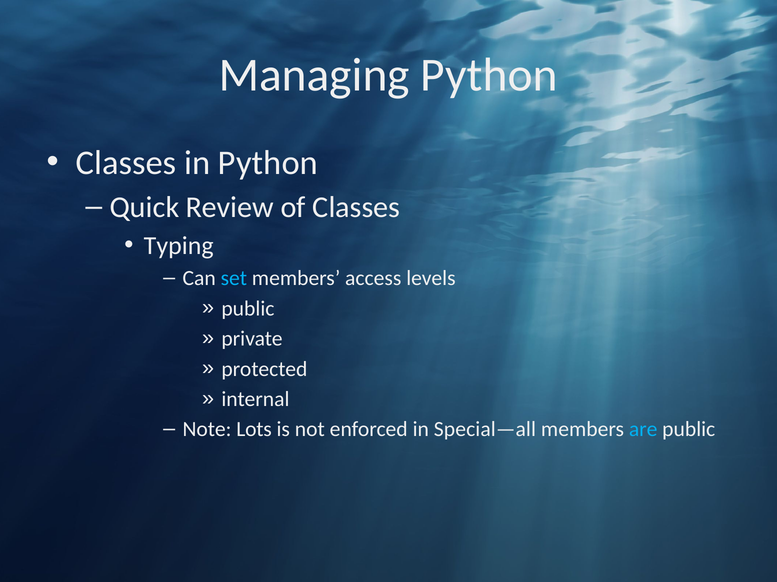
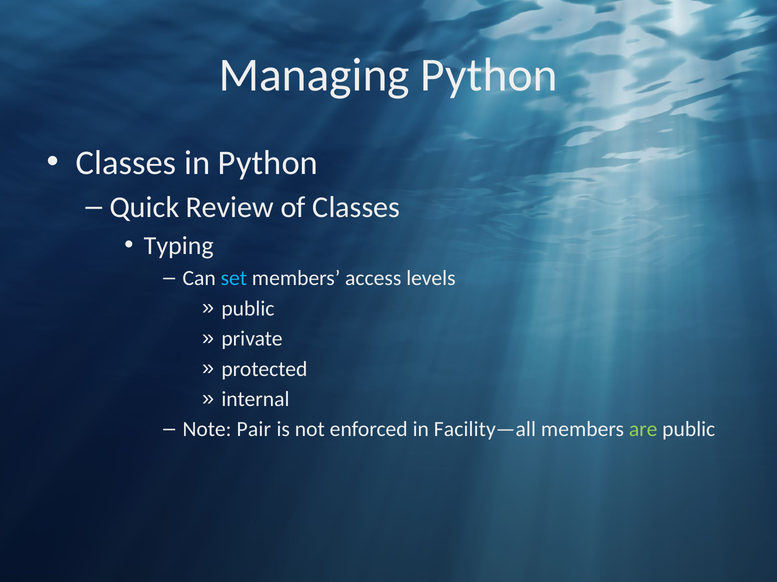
Lots: Lots -> Pair
Special—all: Special—all -> Facility—all
are colour: light blue -> light green
